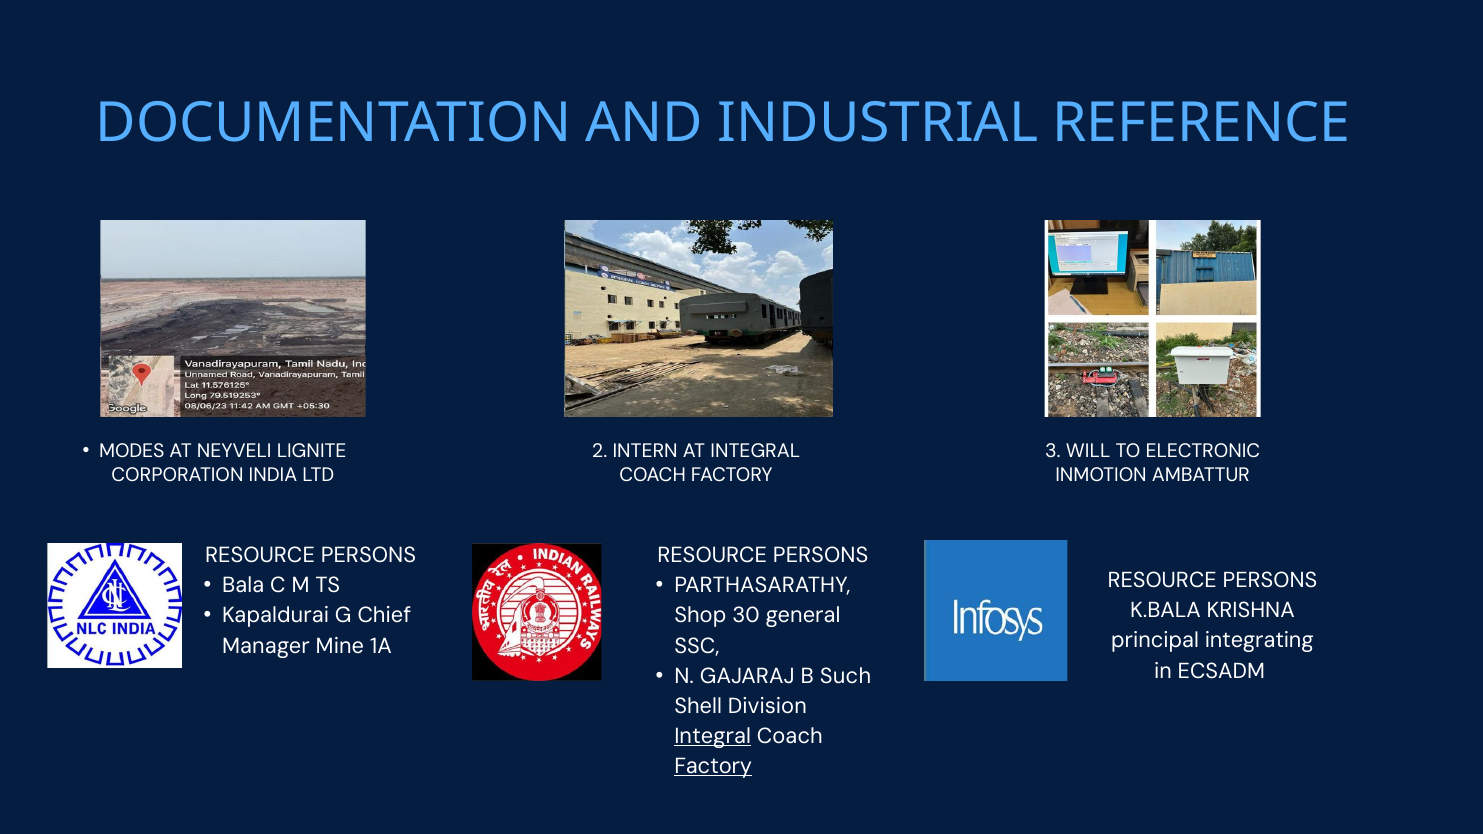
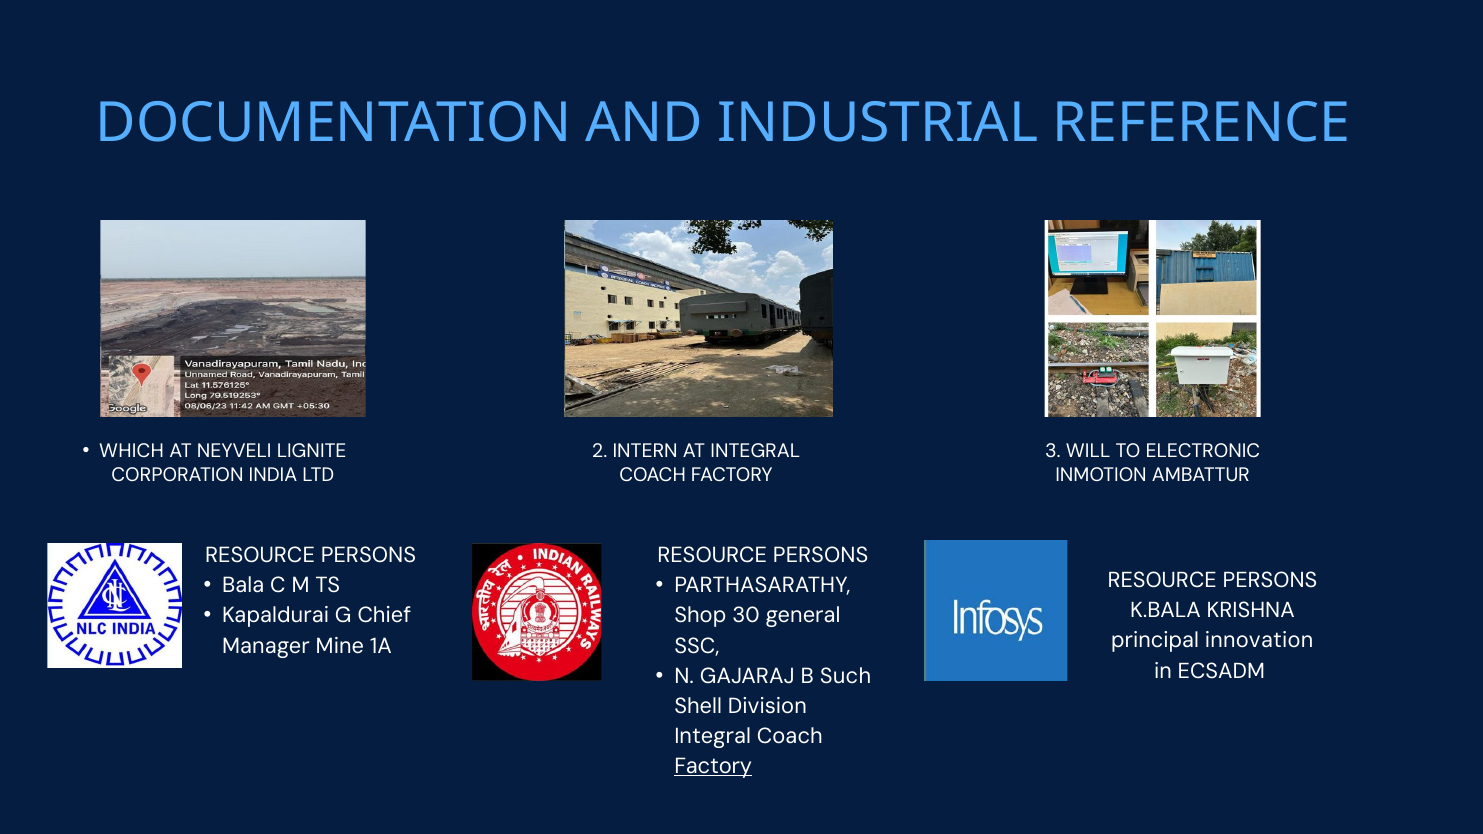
MODES: MODES -> WHICH
integrating: integrating -> innovation
Integral at (713, 736) underline: present -> none
